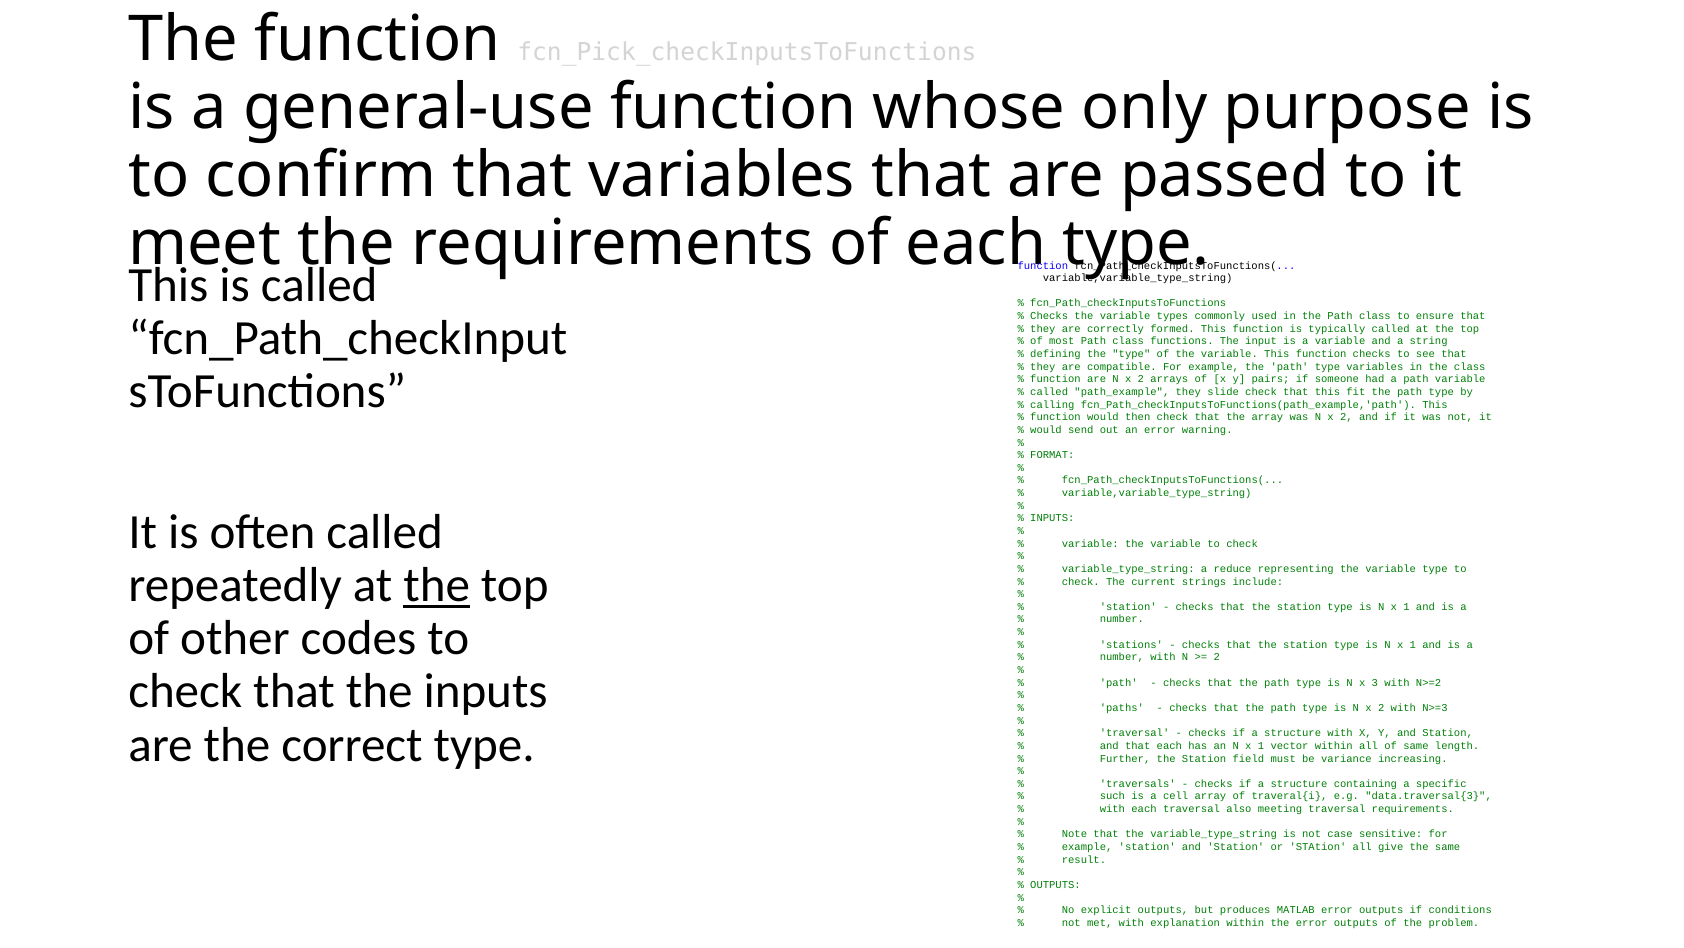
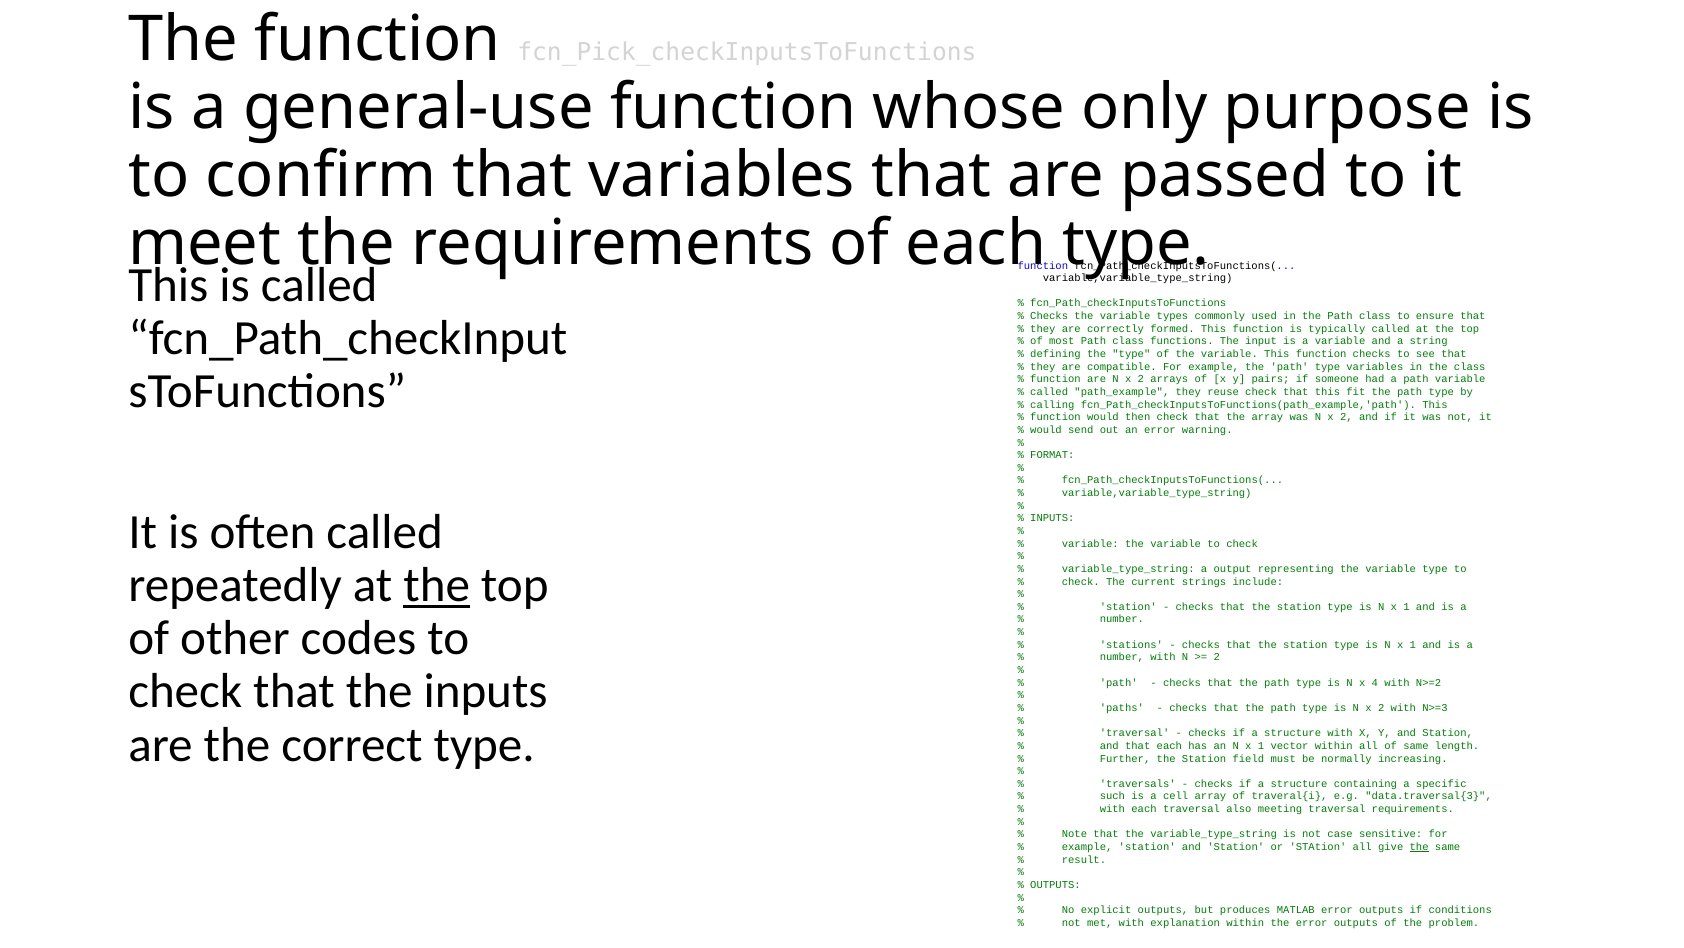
slide: slide -> reuse
reduce: reduce -> output
3: 3 -> 4
variance: variance -> normally
the at (1419, 846) underline: none -> present
